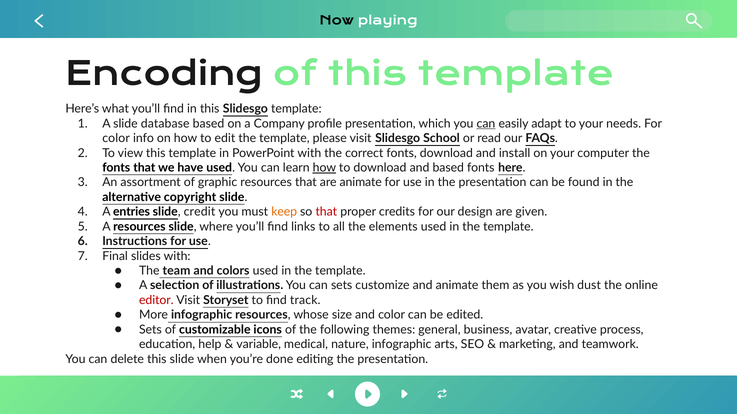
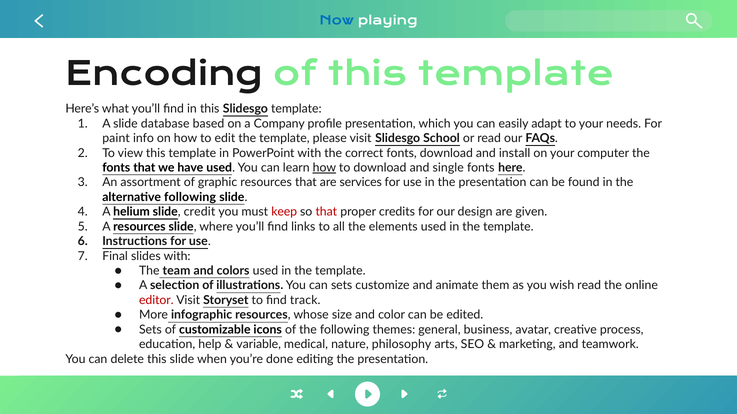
Now colour: black -> blue
can at (486, 124) underline: present -> none
color at (116, 138): color -> paint
and based: based -> single
are animate: animate -> services
alternative copyright: copyright -> following
entries: entries -> helium
keep colour: orange -> red
wish dust: dust -> read
nature infographic: infographic -> philosophy
